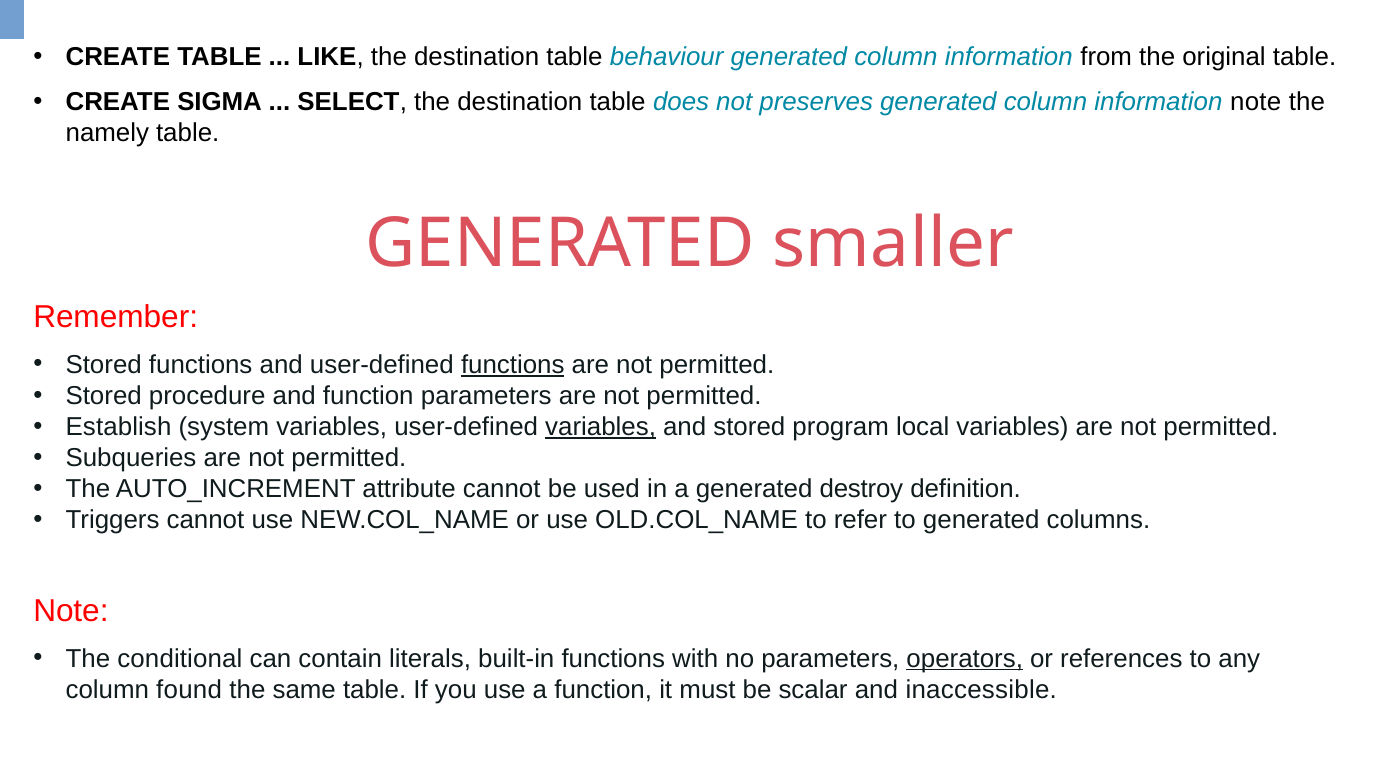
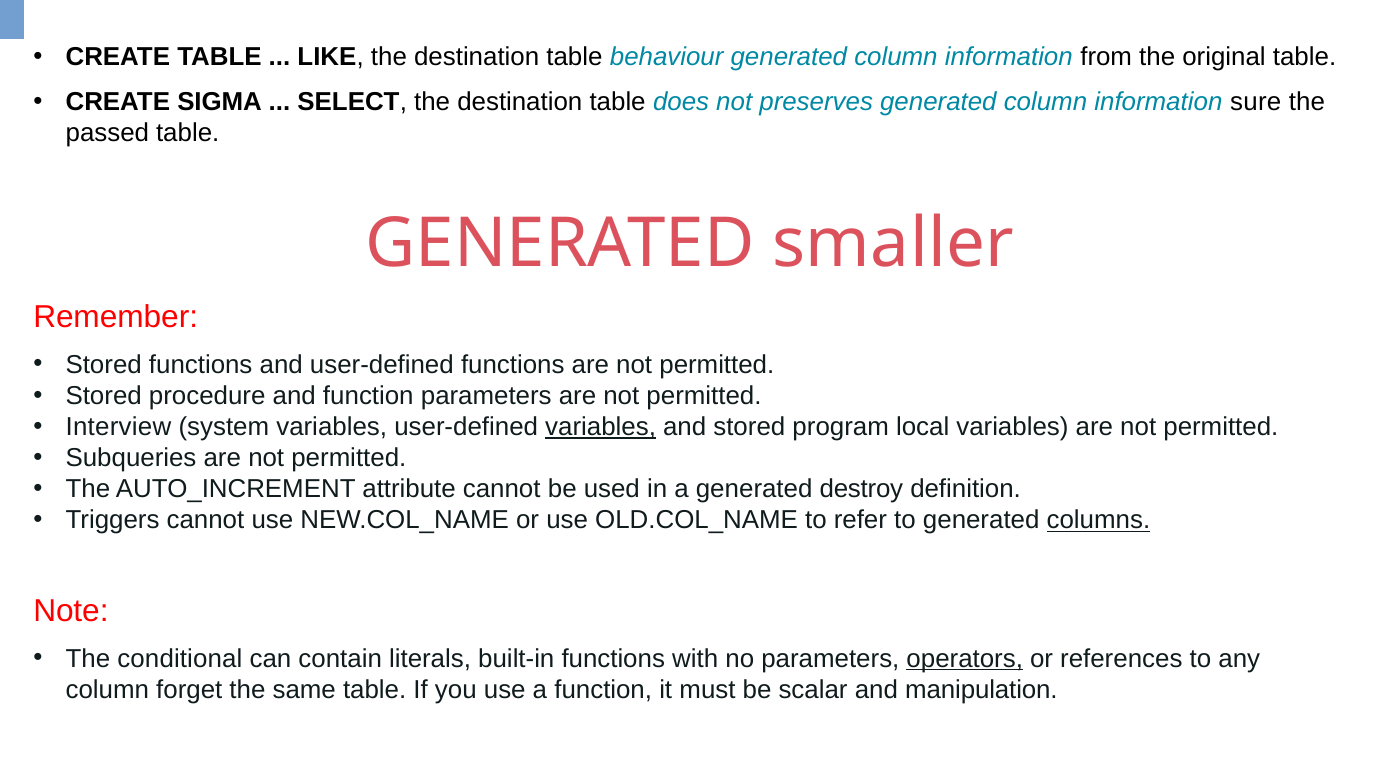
information note: note -> sure
namely: namely -> passed
functions at (513, 365) underline: present -> none
Establish: Establish -> Interview
columns underline: none -> present
found: found -> forget
inaccessible: inaccessible -> manipulation
